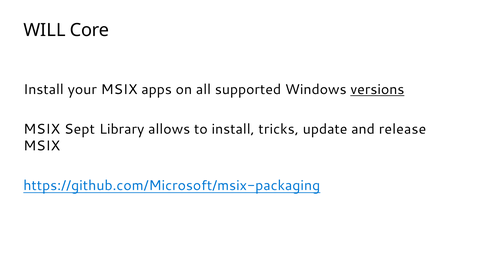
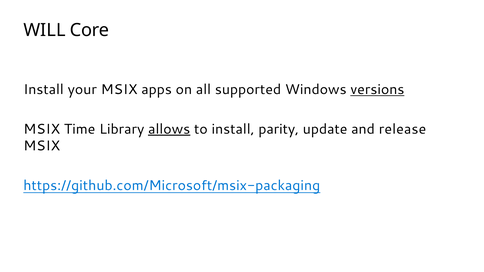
Sept: Sept -> Time
allows underline: none -> present
tricks: tricks -> parity
